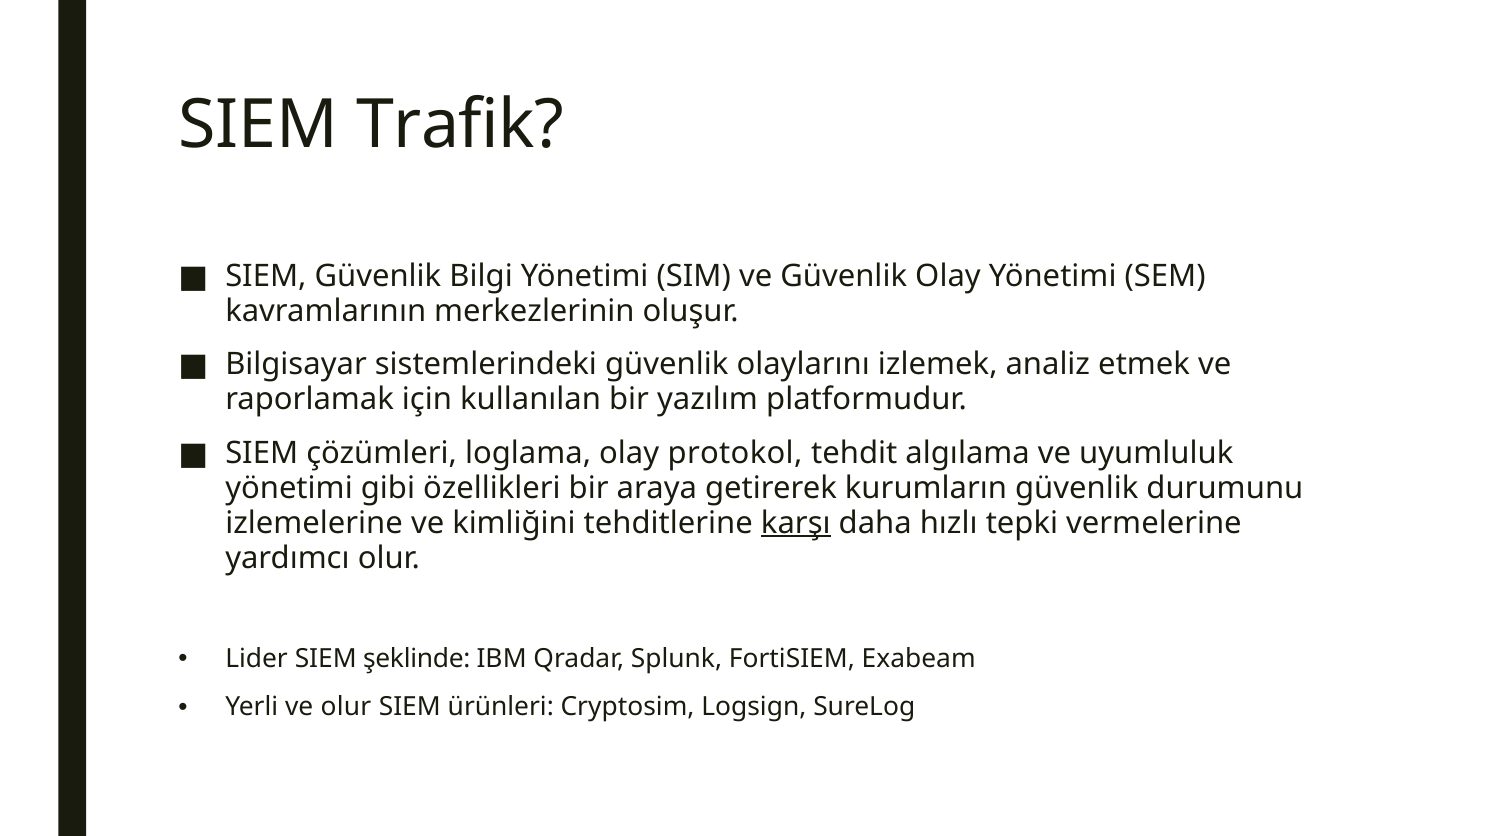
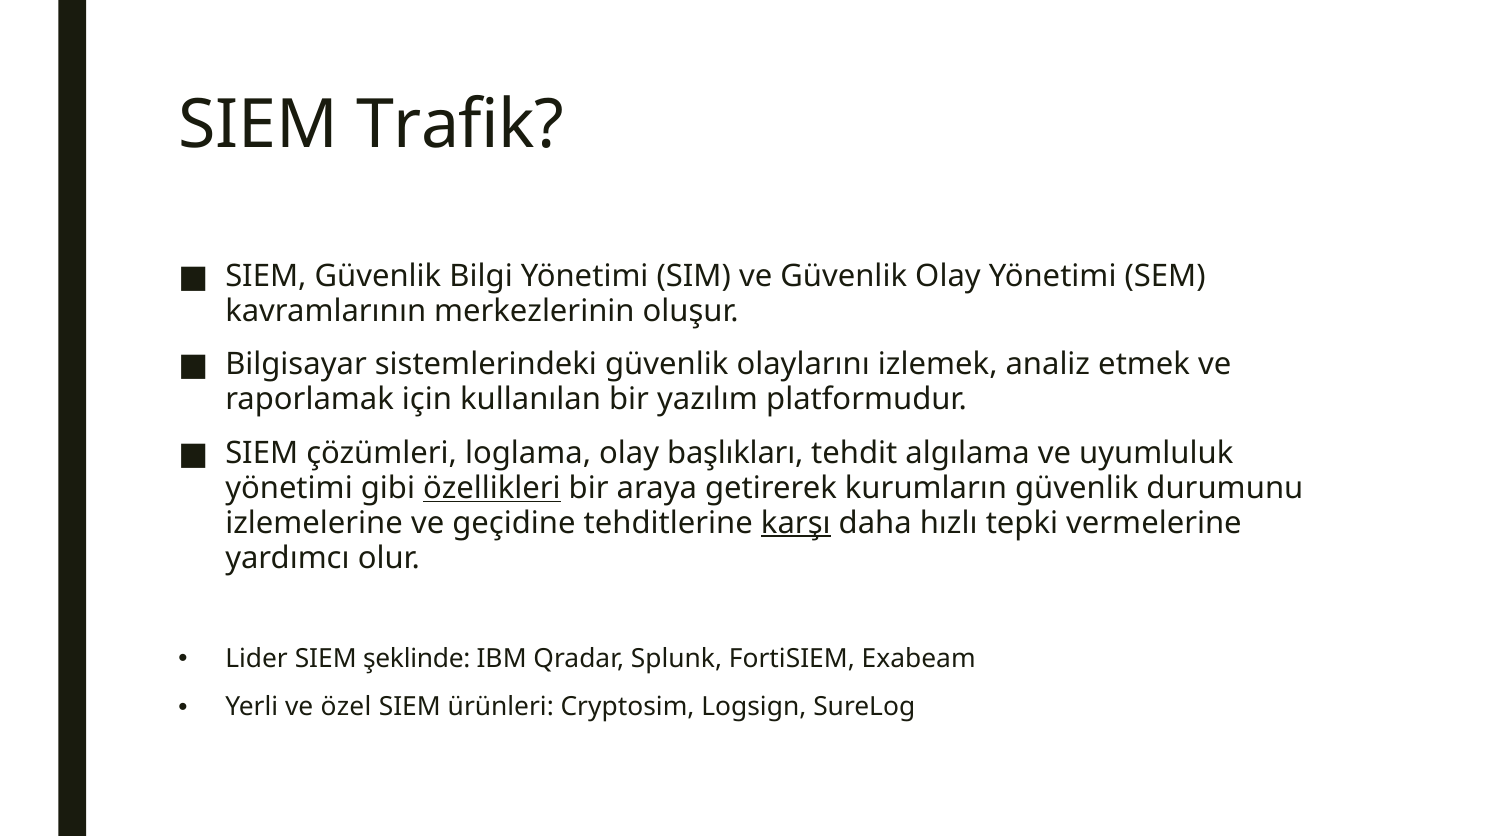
protokol: protokol -> başlıkları
özellikleri underline: none -> present
kimliğini: kimliğini -> geçidine
ve olur: olur -> özel
